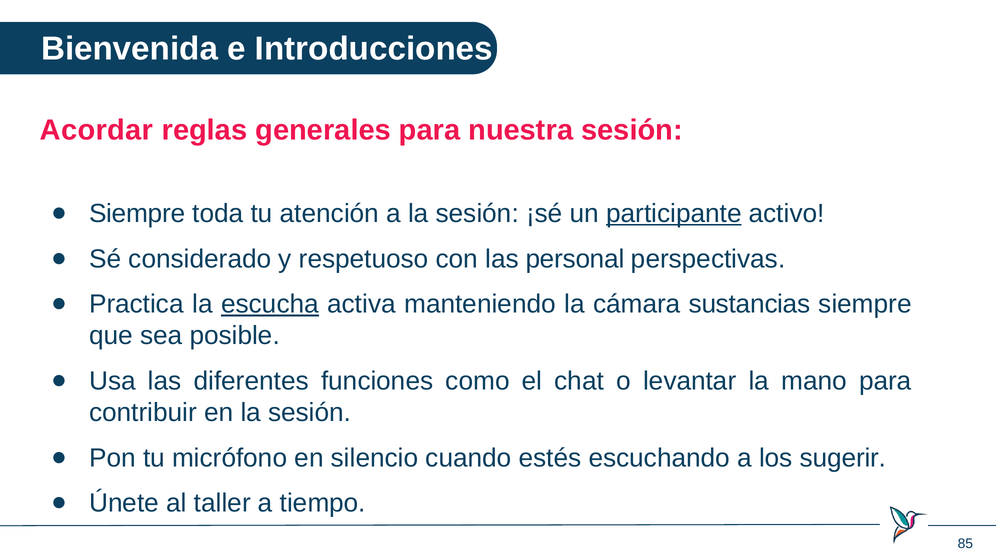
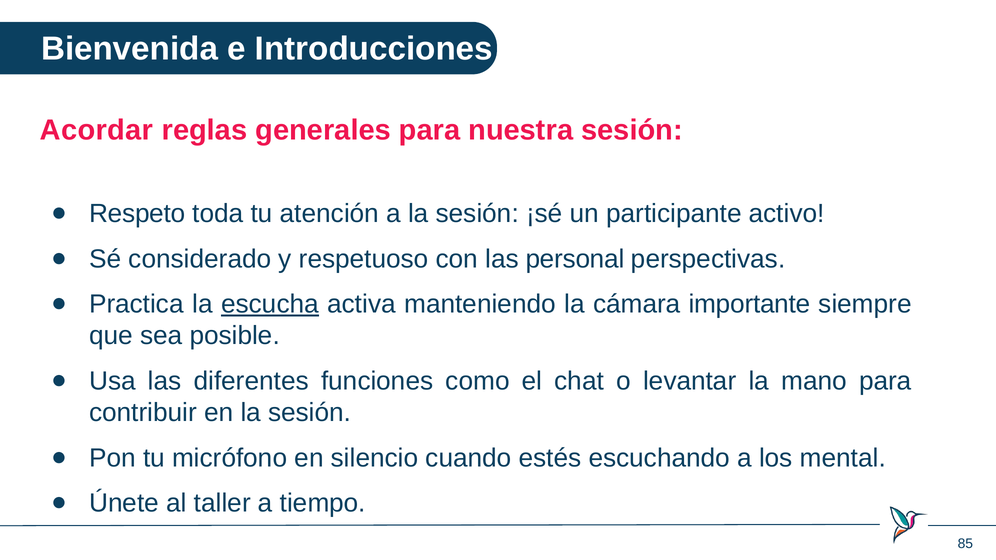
Siempre at (137, 214): Siempre -> Respeto
participante underline: present -> none
sustancias: sustancias -> importante
sugerir: sugerir -> mental
